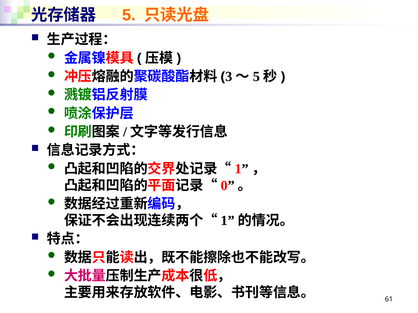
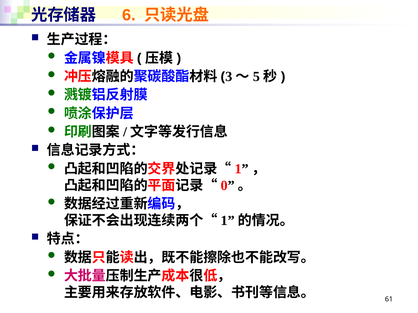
5: 5 -> 6
